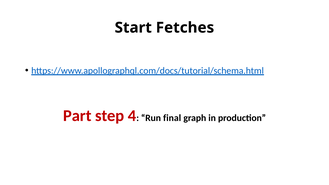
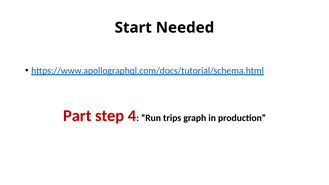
Fetches: Fetches -> Needed
final: final -> trips
